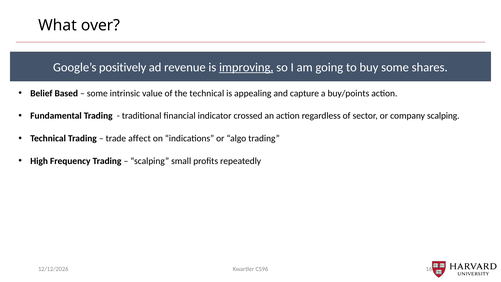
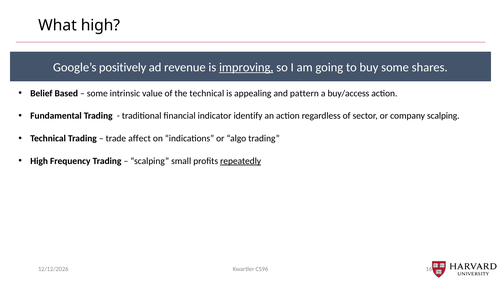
What over: over -> high
capture: capture -> pattern
buy/points: buy/points -> buy/access
crossed: crossed -> identify
repeatedly underline: none -> present
